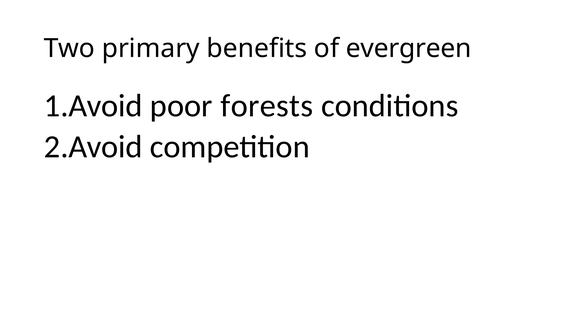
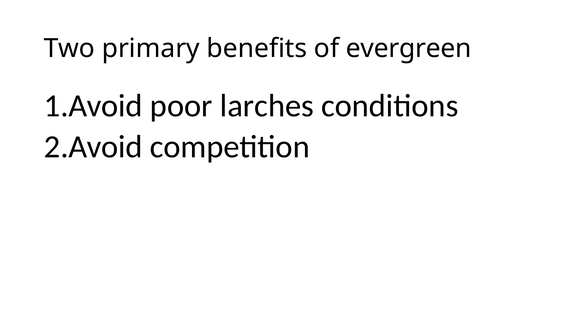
forests: forests -> larches
